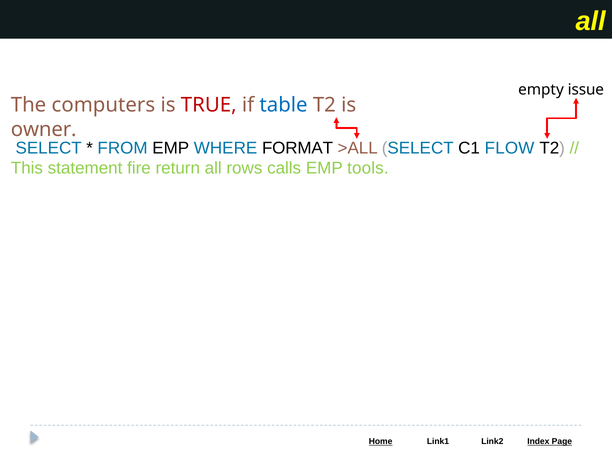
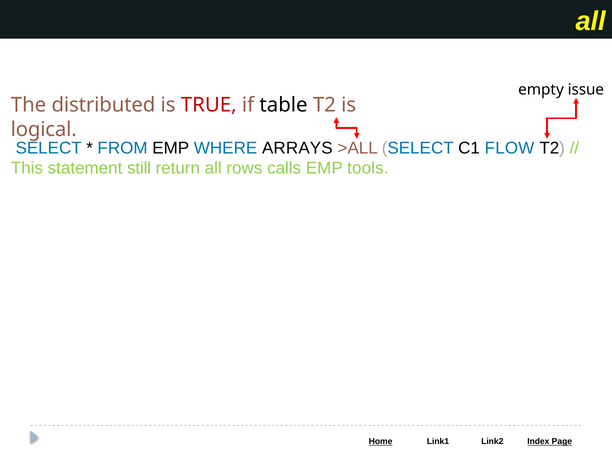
computers: computers -> distributed
table colour: blue -> black
owner: owner -> logical
FORMAT: FORMAT -> ARRAYS
fire: fire -> still
